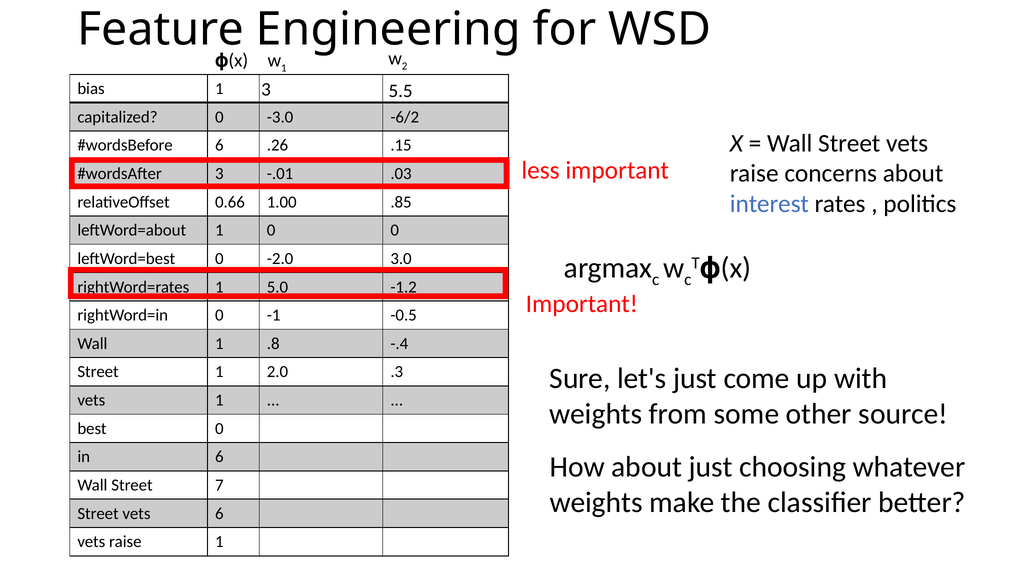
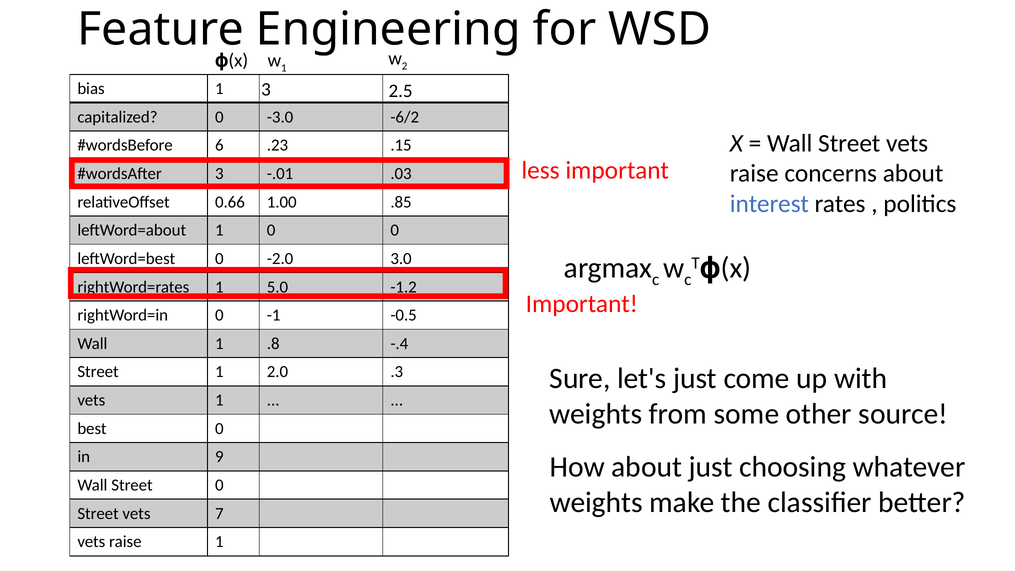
5.5: 5.5 -> 2.5
.26: .26 -> .23
in 6: 6 -> 9
Street 7: 7 -> 0
vets 6: 6 -> 7
